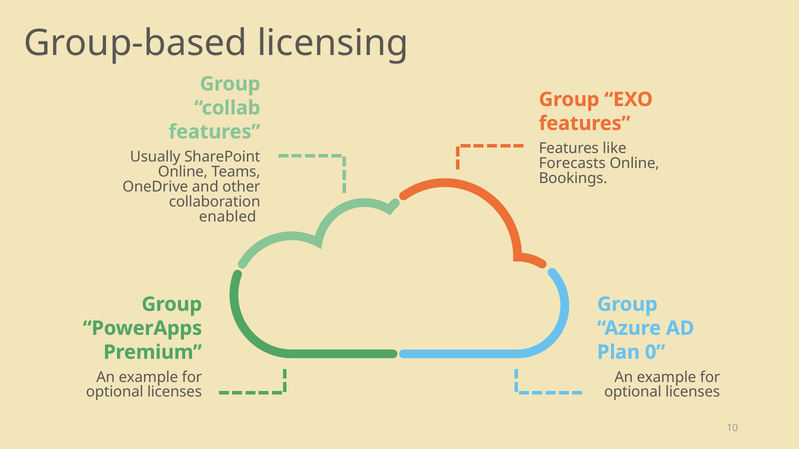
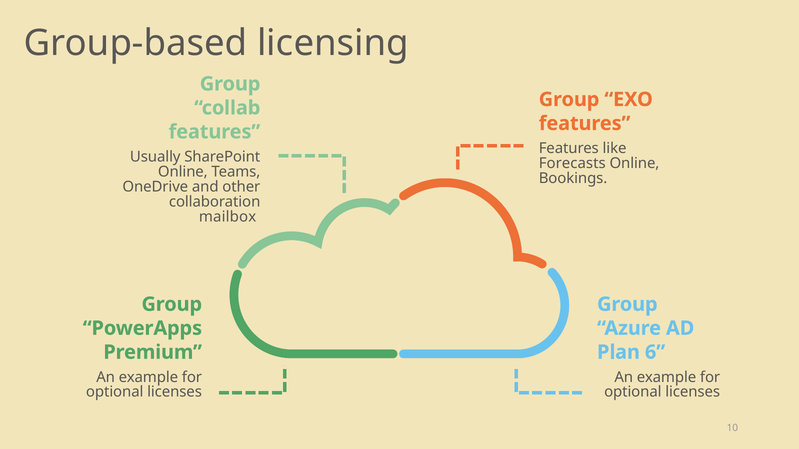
enabled: enabled -> mailbox
0: 0 -> 6
